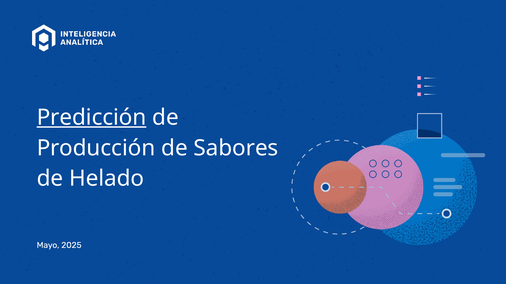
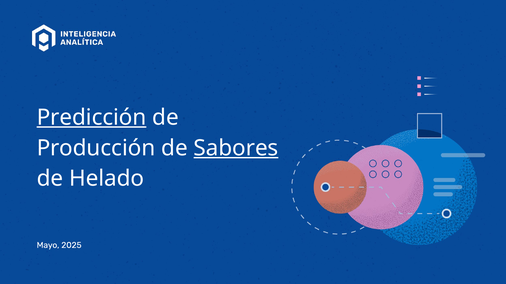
Sabores underline: none -> present
